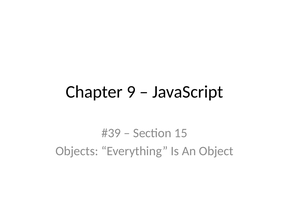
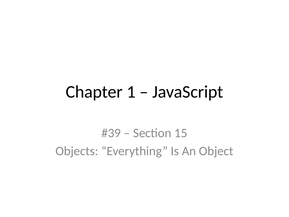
9: 9 -> 1
